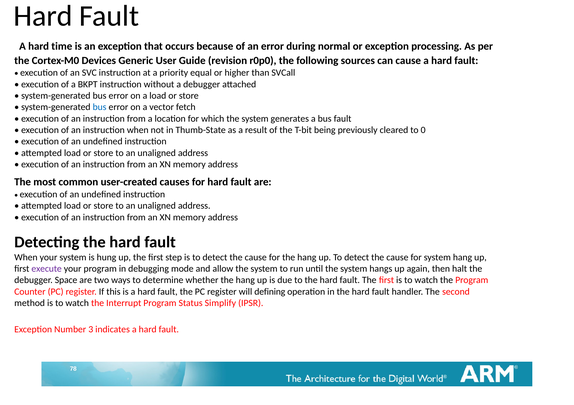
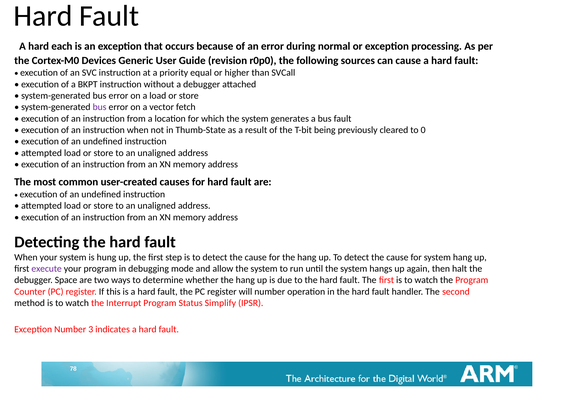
time: time -> each
bus at (100, 107) colour: blue -> purple
will defining: defining -> number
